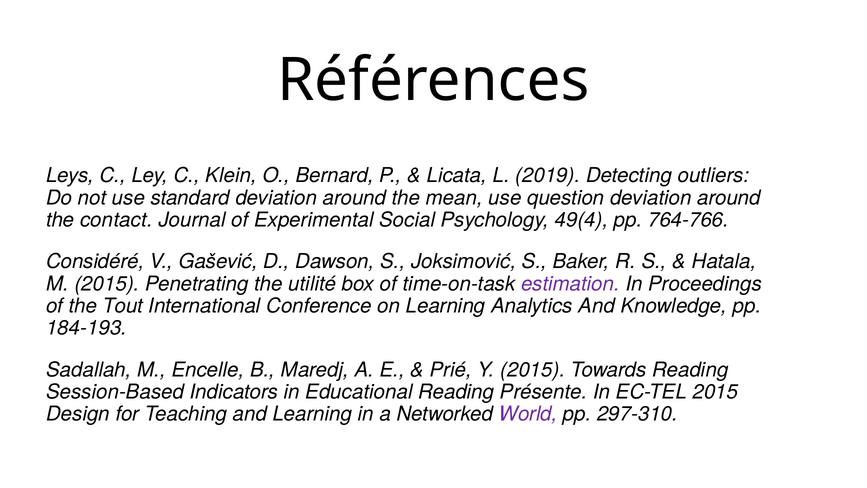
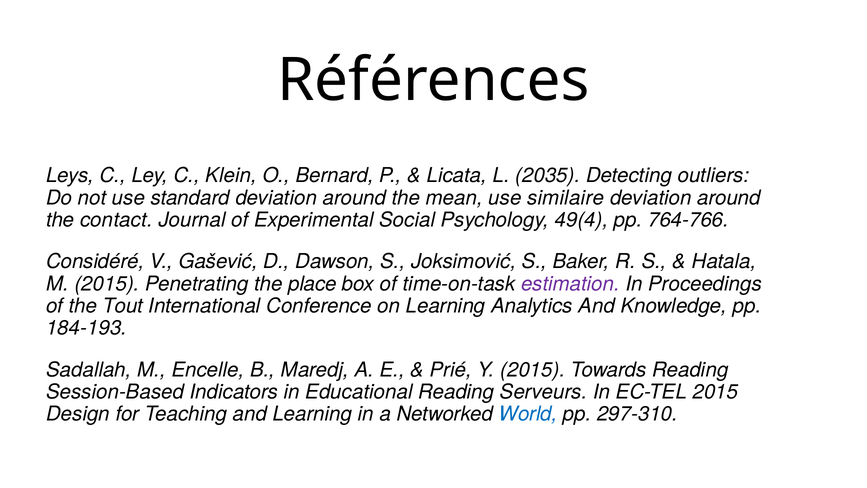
2019: 2019 -> 2035
question: question -> similaire
utilité: utilité -> place
Présente: Présente -> Serveurs
World colour: purple -> blue
